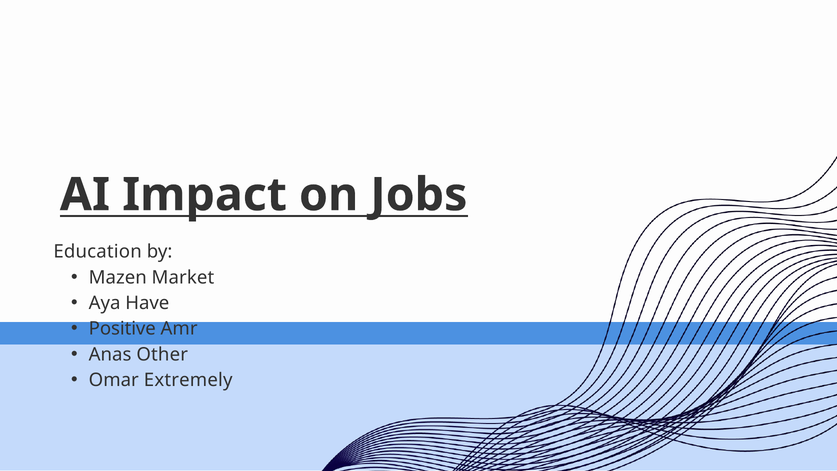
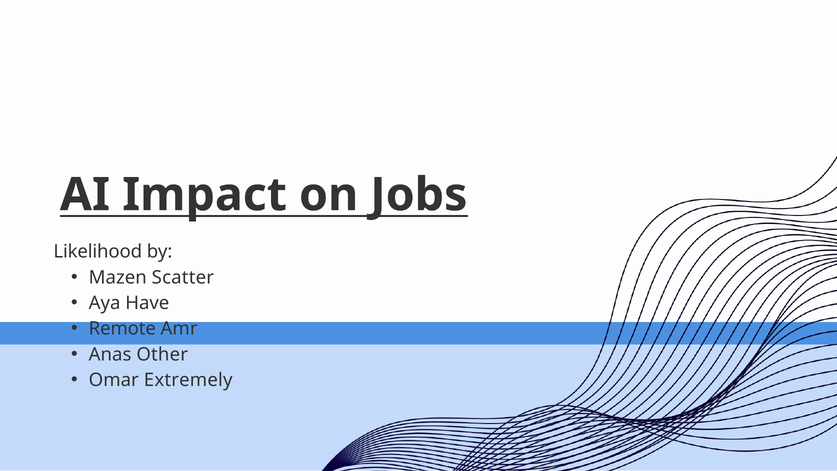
Education: Education -> Likelihood
Market: Market -> Scatter
Positive: Positive -> Remote
